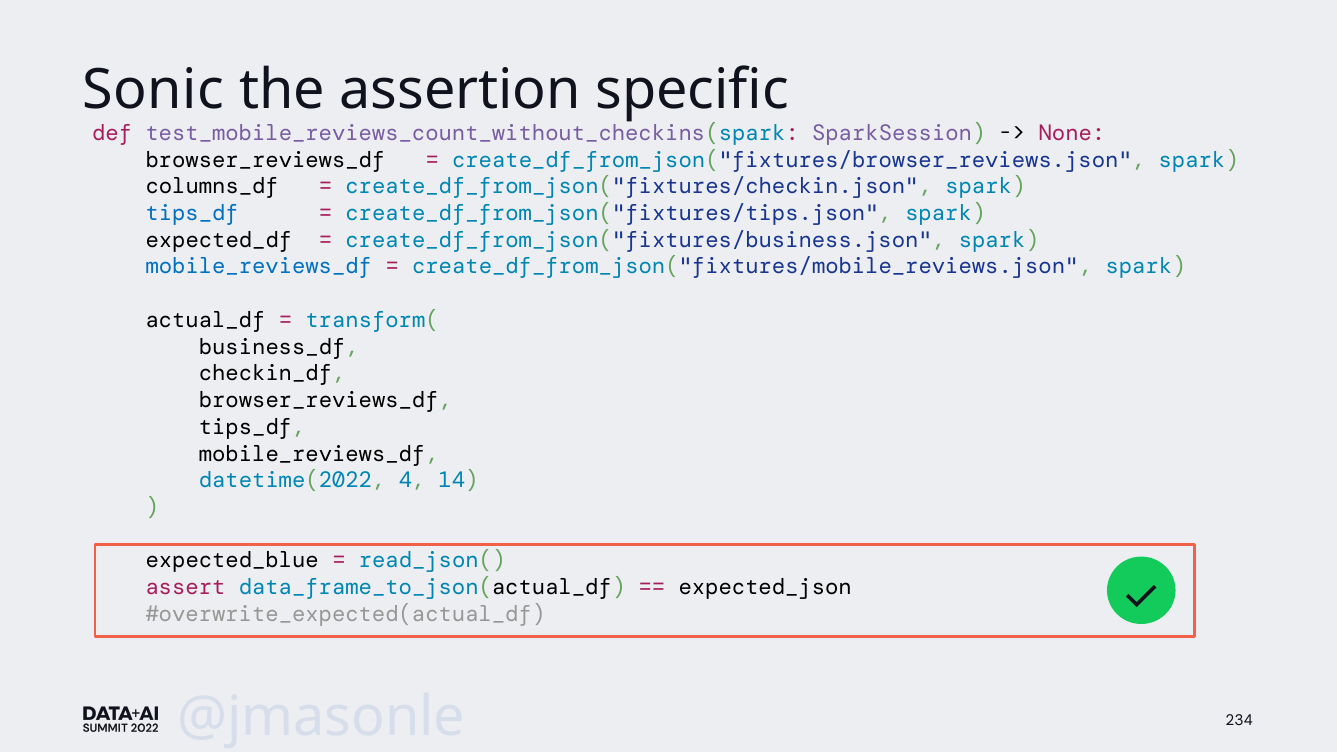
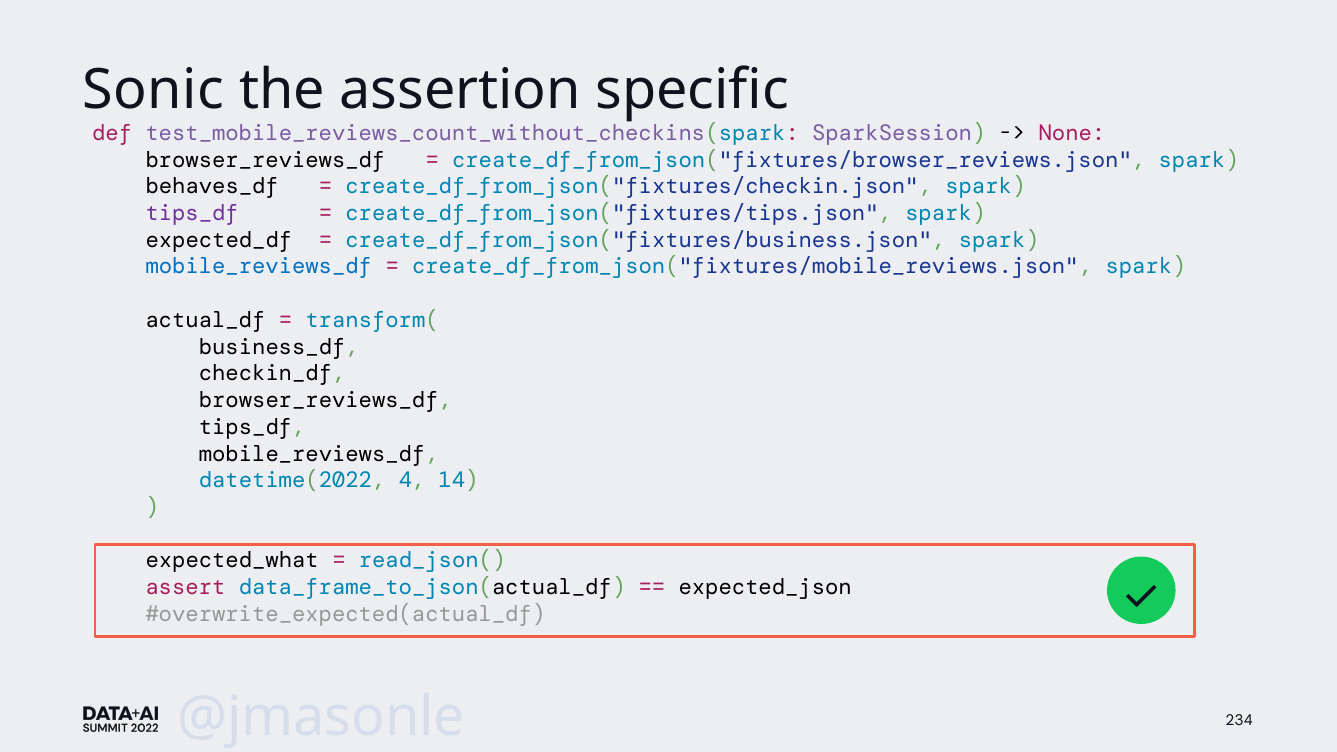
columns_df: columns_df -> behaves_df
tips_df at (192, 213) colour: blue -> purple
expected_blue: expected_blue -> expected_what
